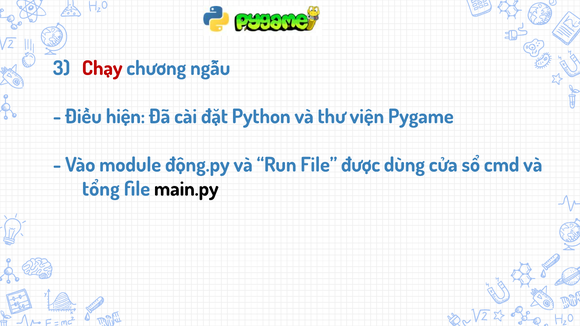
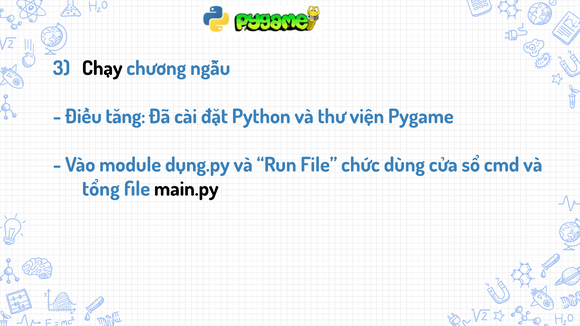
Chạy colour: red -> black
hiện: hiện -> tăng
động.py: động.py -> dụng.py
được: được -> chức
